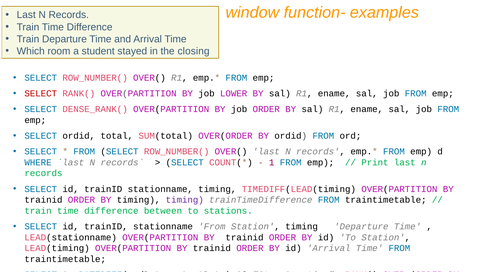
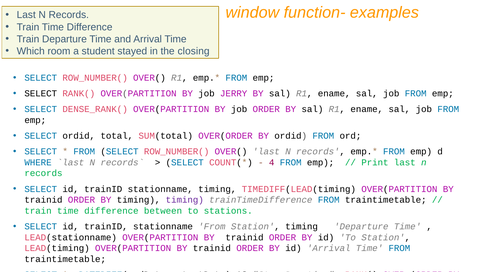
SELECT at (41, 93) colour: red -> black
LOWER: LOWER -> JERRY
1: 1 -> 4
